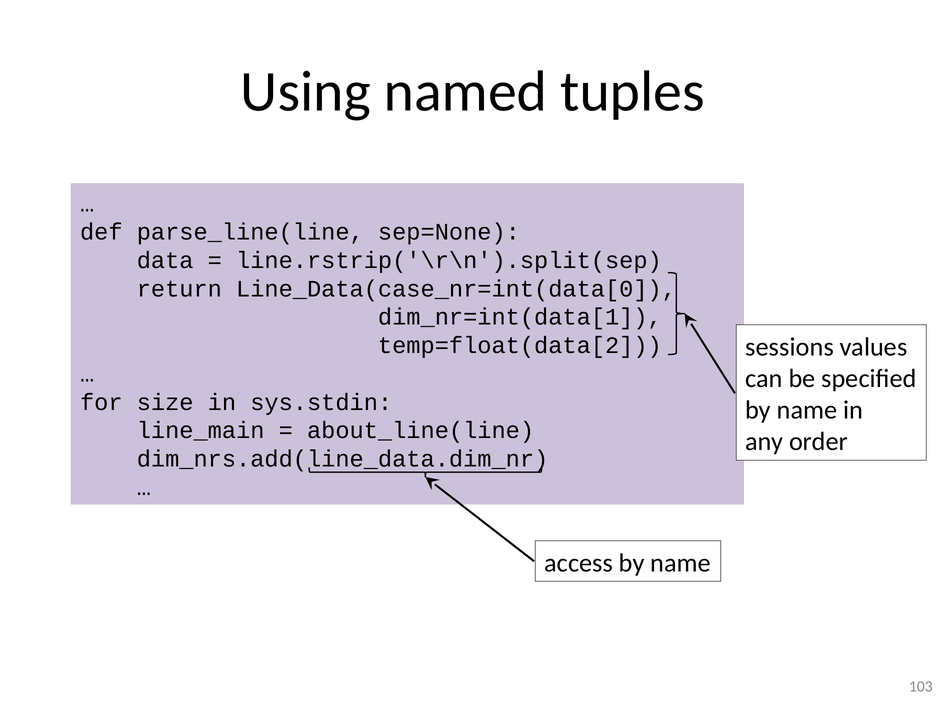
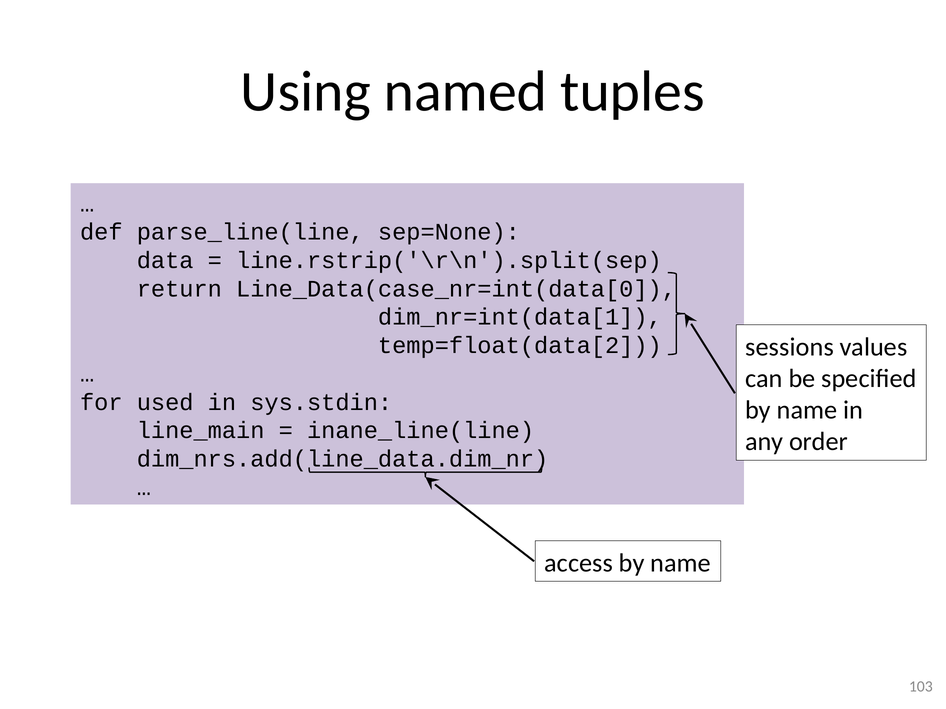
size: size -> used
about_line(line: about_line(line -> inane_line(line
